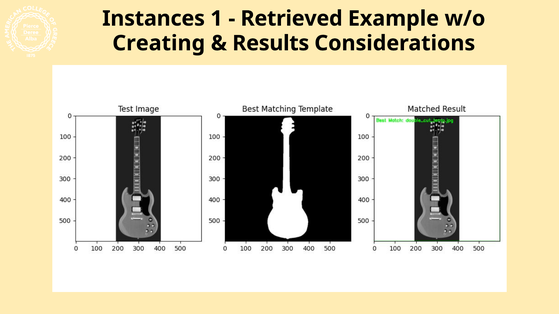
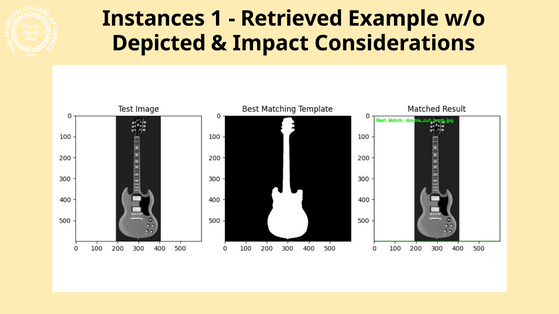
Creating: Creating -> Depicted
Results: Results -> Impact
